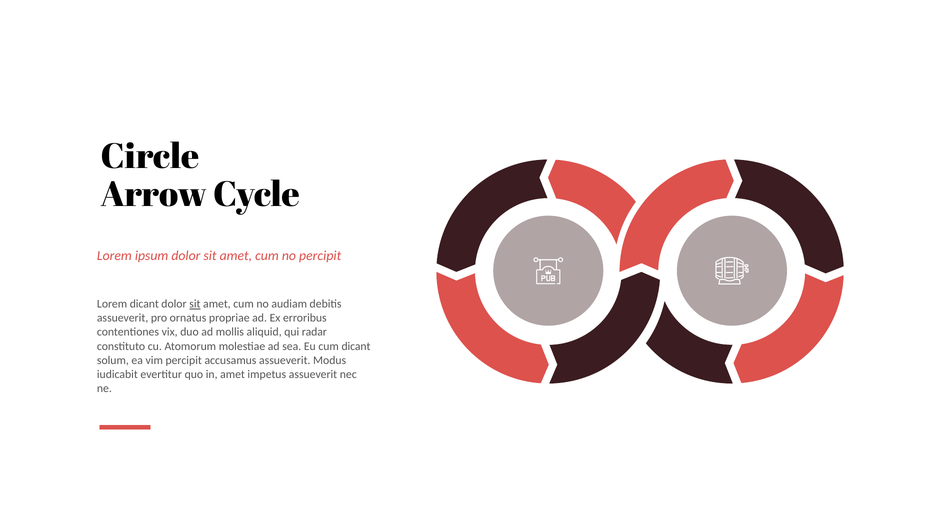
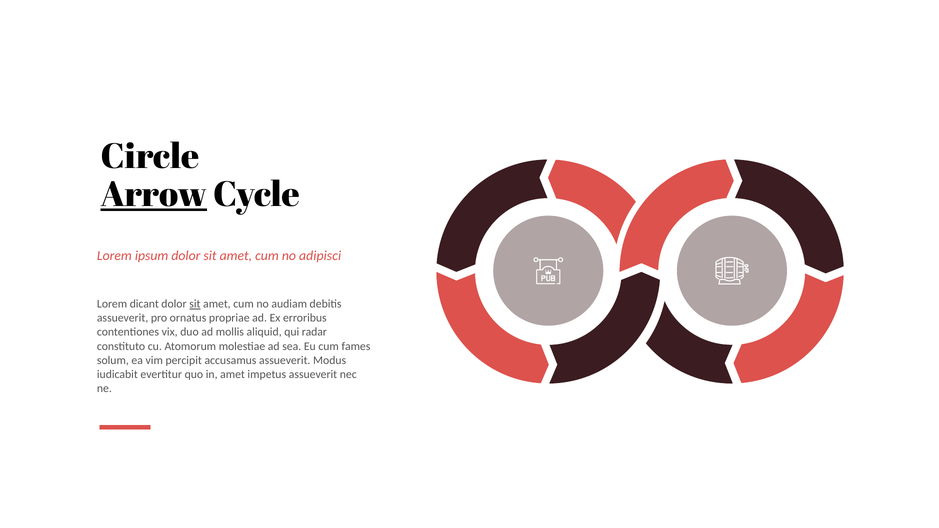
Arrow underline: none -> present
no percipit: percipit -> adipisci
cum dicant: dicant -> fames
